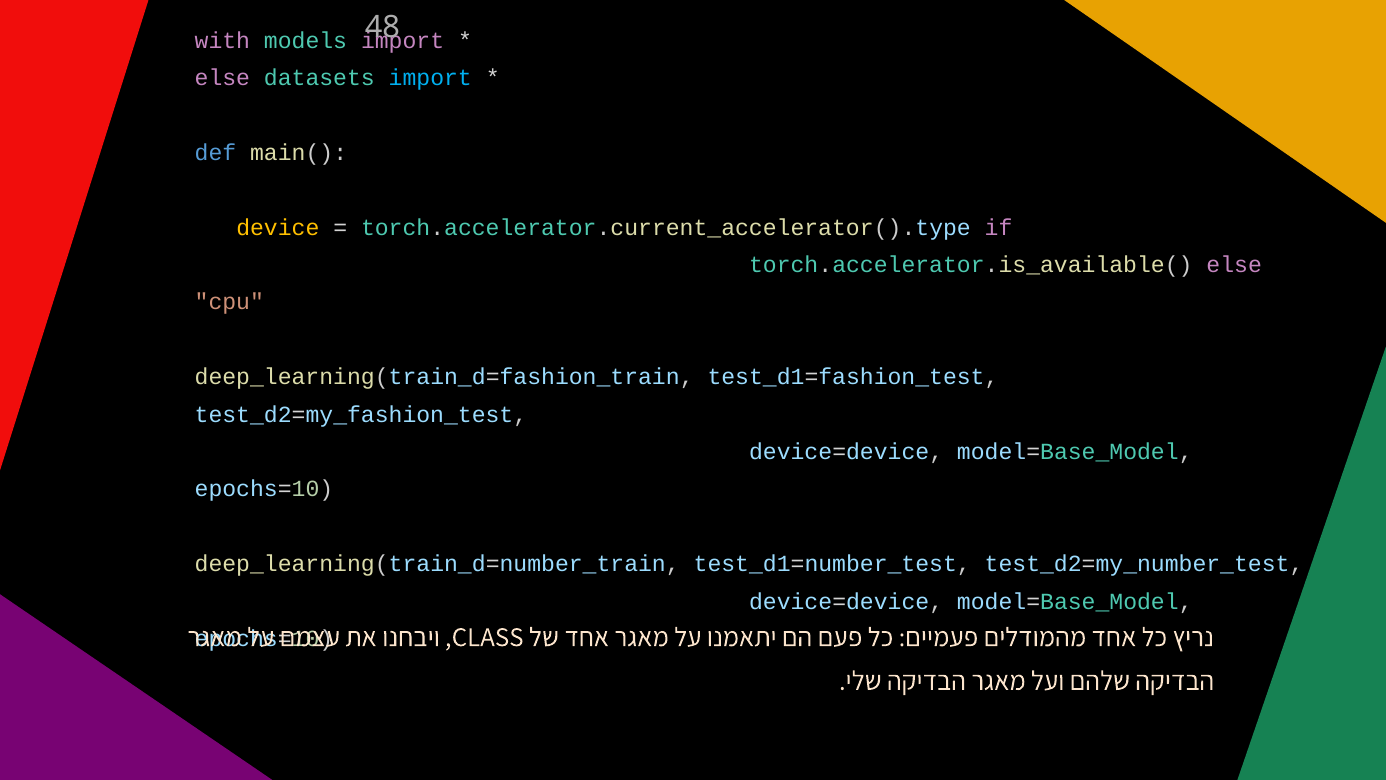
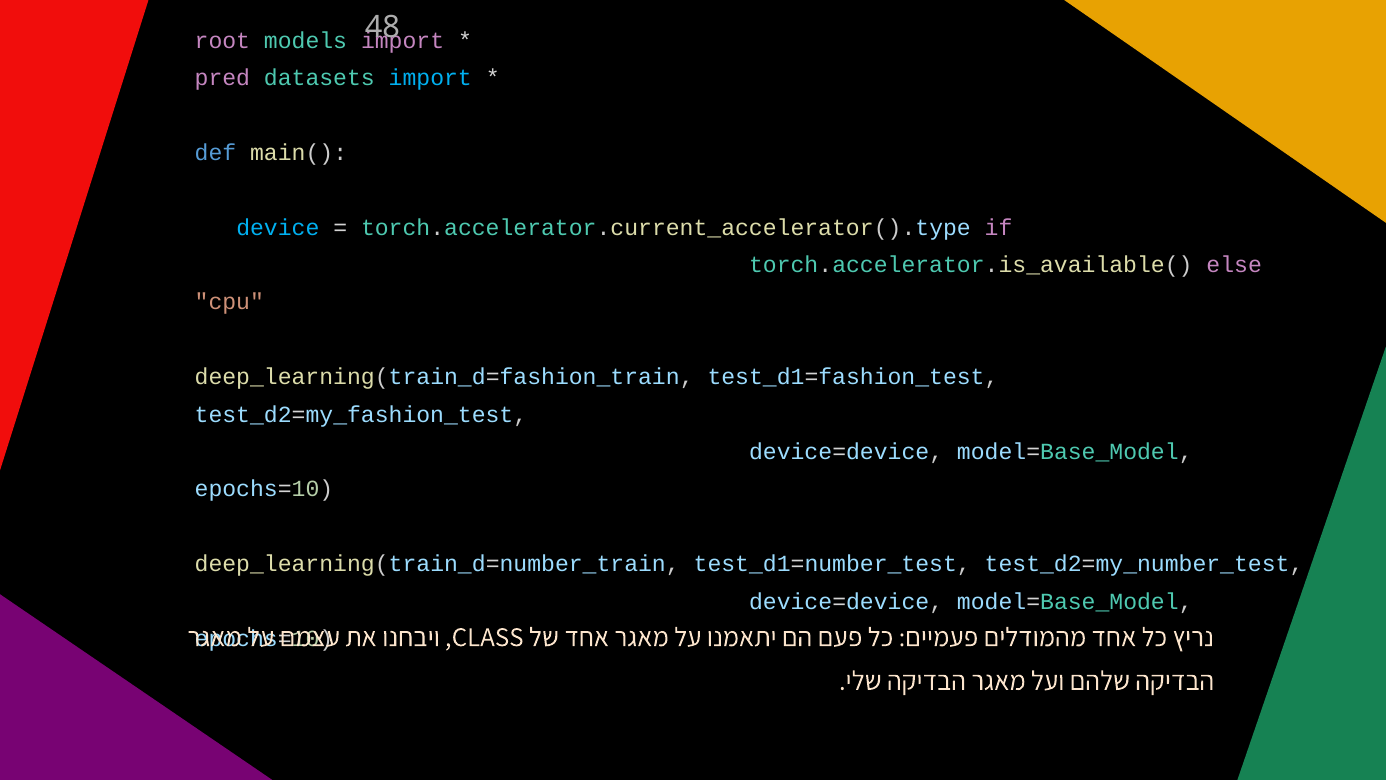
with: with -> root
else at (222, 78): else -> pred
device colour: yellow -> light blue
